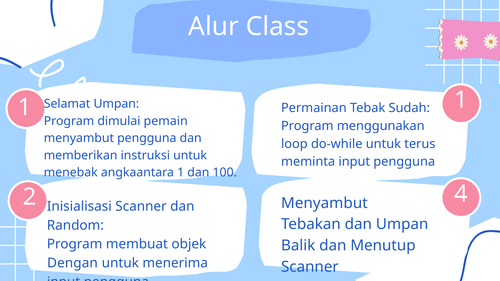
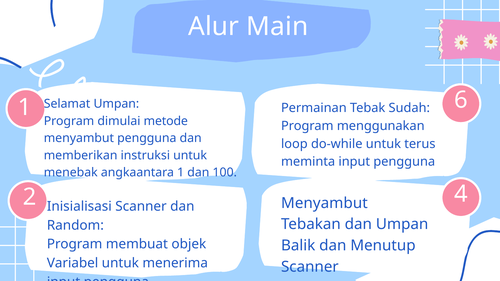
Class: Class -> Main
1 1: 1 -> 6
pemain: pemain -> metode
Dengan: Dengan -> Variabel
